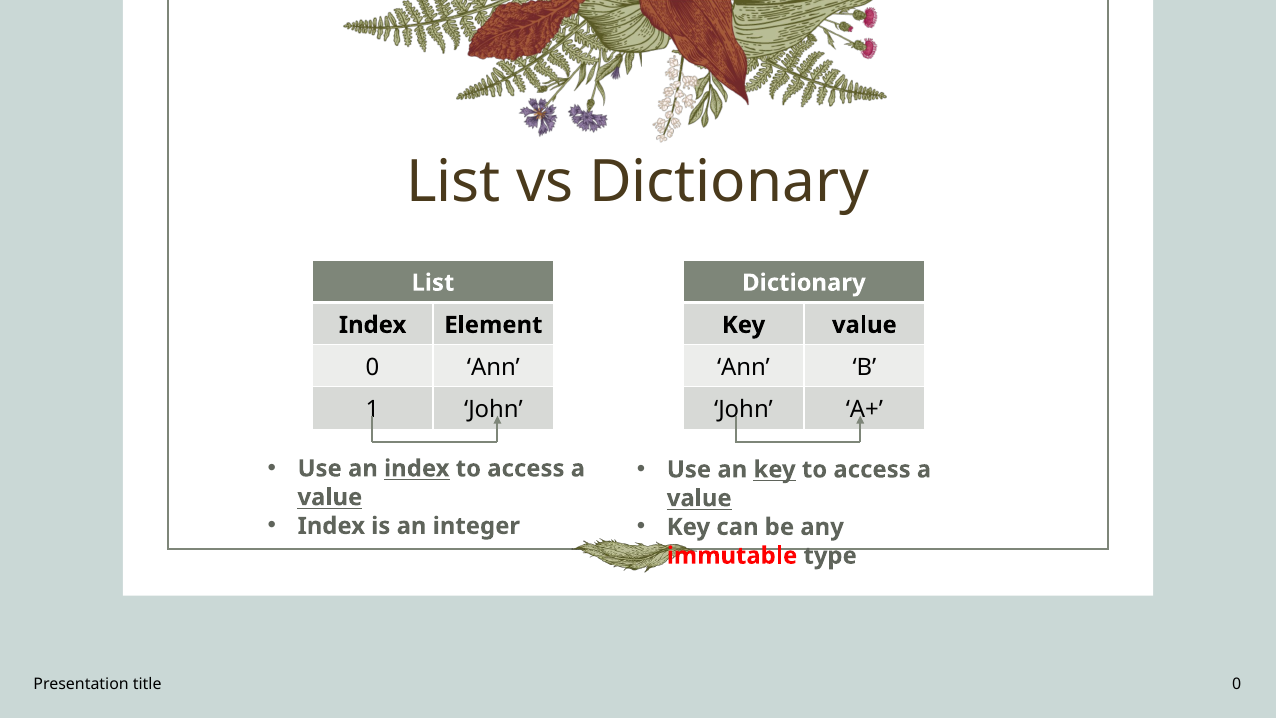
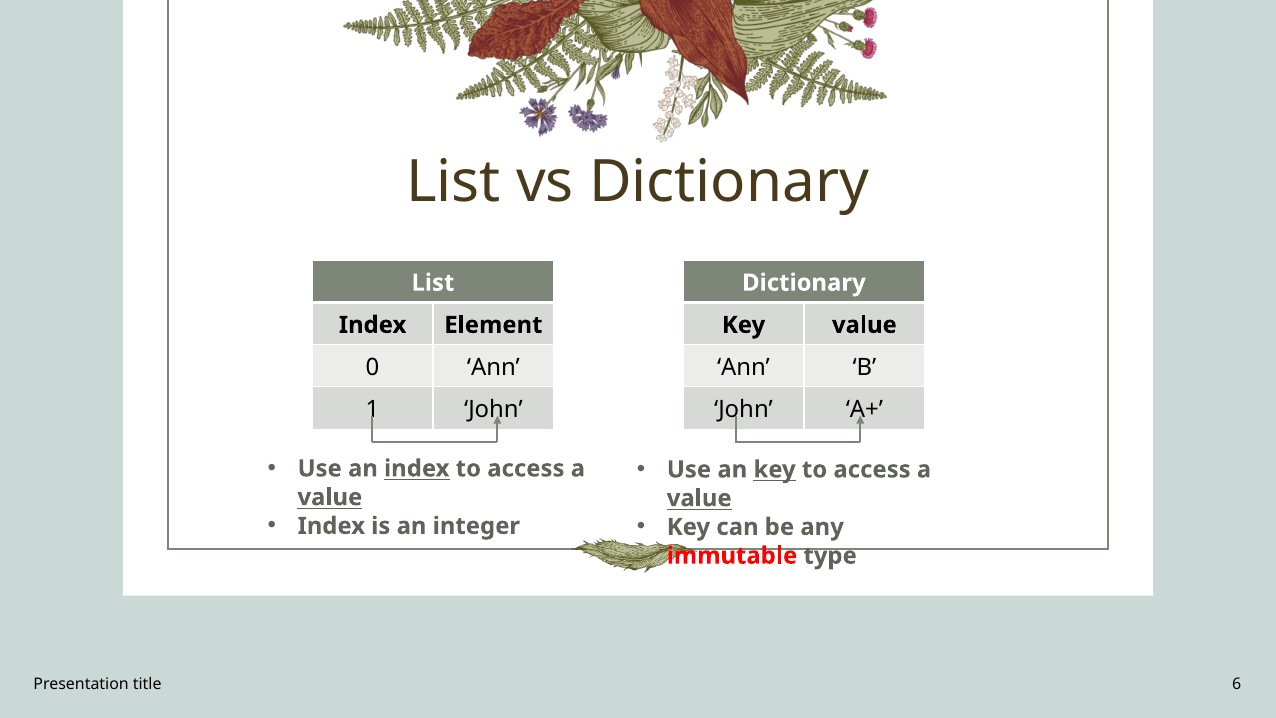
title 0: 0 -> 6
